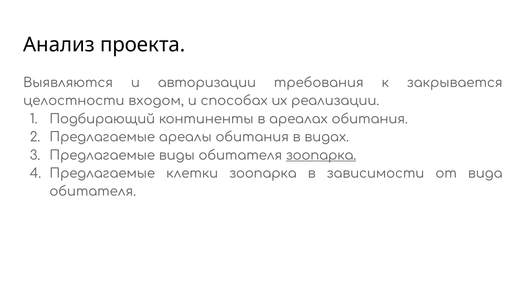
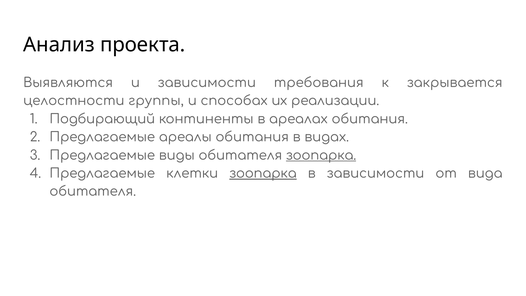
и авторизации: авторизации -> зависимости
входом: входом -> группы
зоопарка at (263, 173) underline: none -> present
